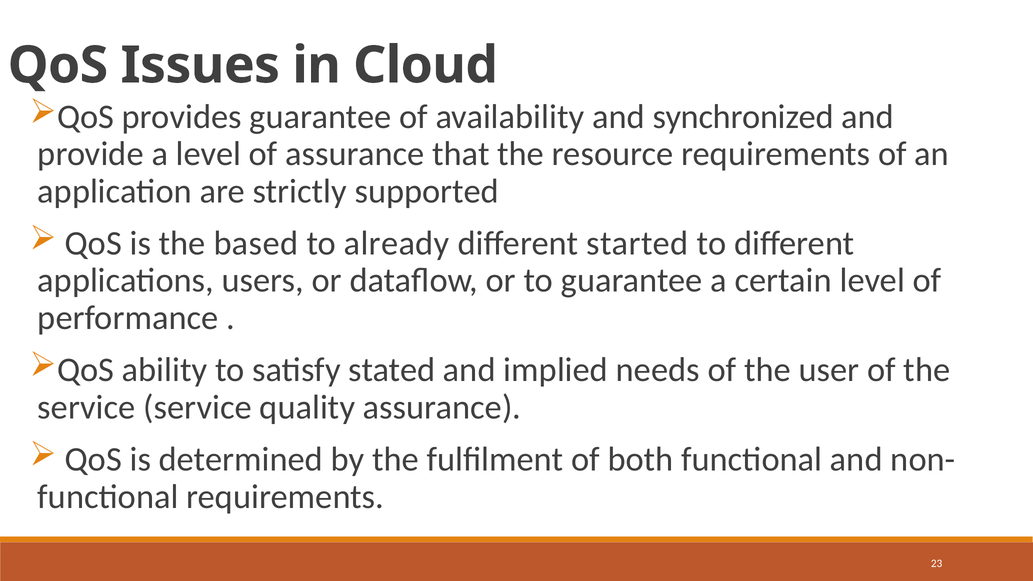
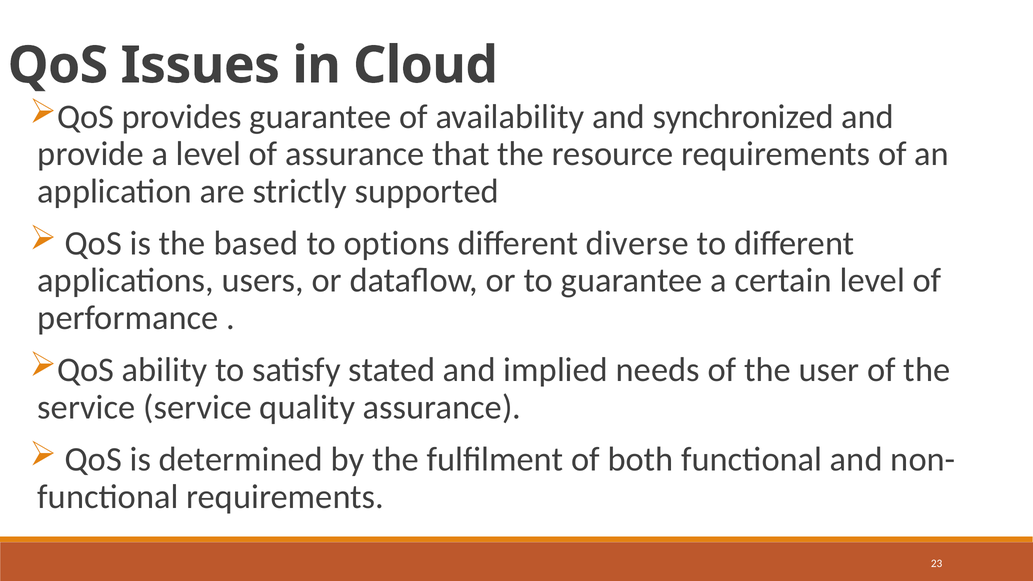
already: already -> options
started: started -> diverse
